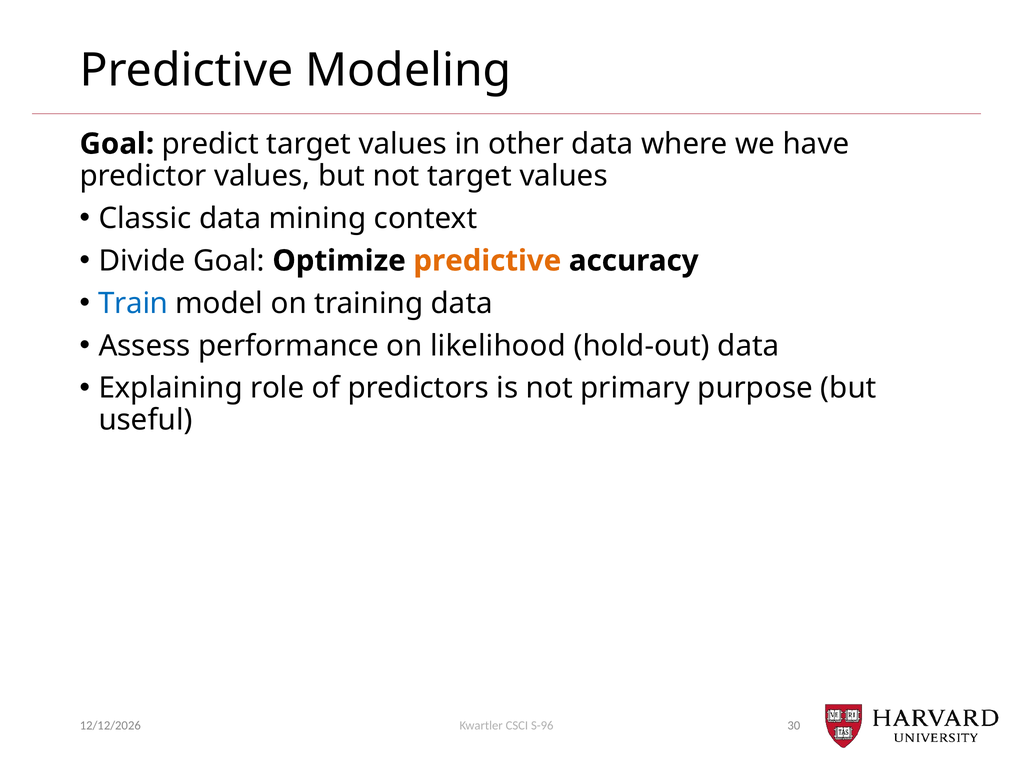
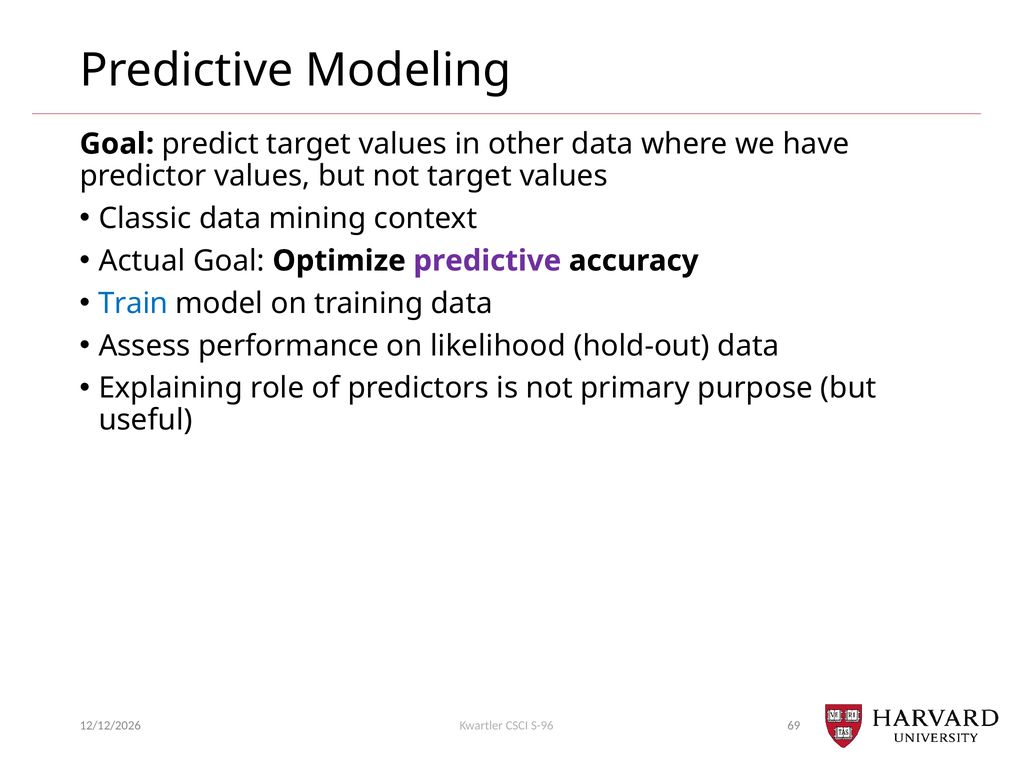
Divide: Divide -> Actual
predictive at (487, 261) colour: orange -> purple
30: 30 -> 69
